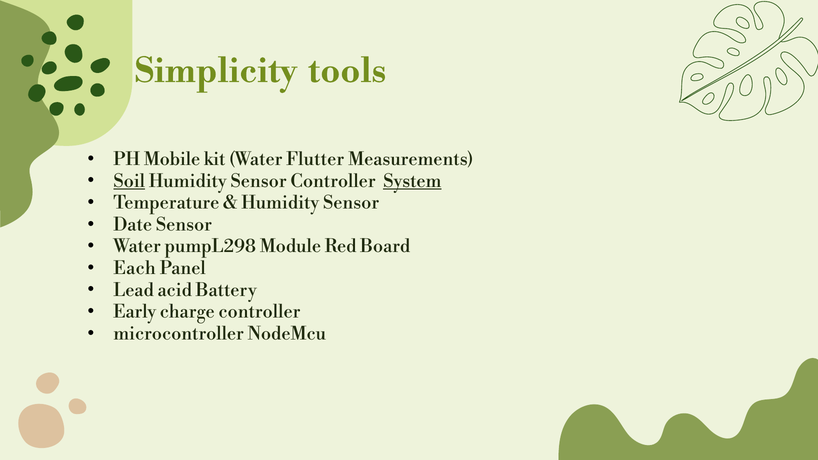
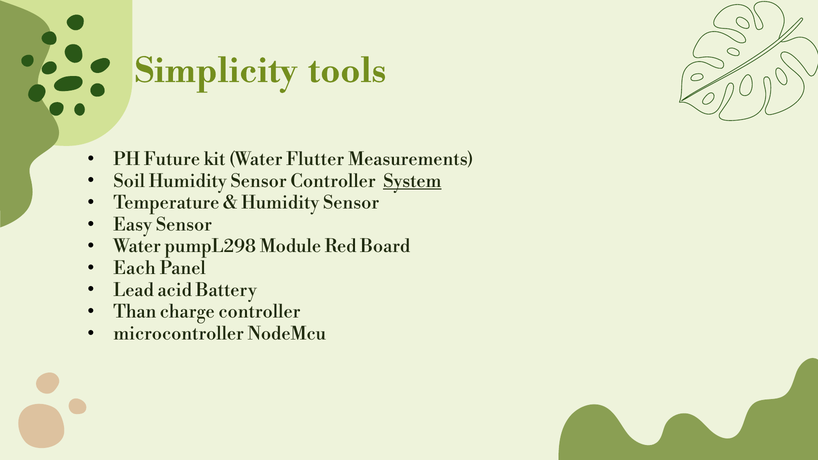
Mobile: Mobile -> Future
Soil underline: present -> none
Date: Date -> Easy
Early: Early -> Than
